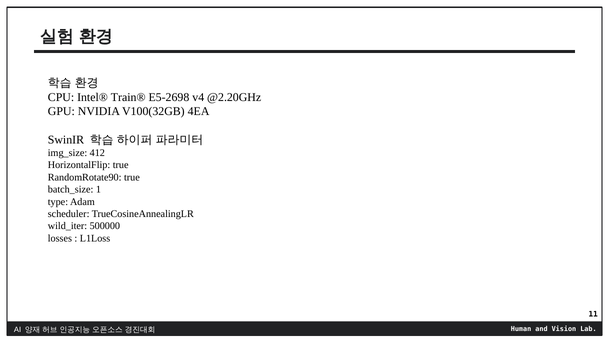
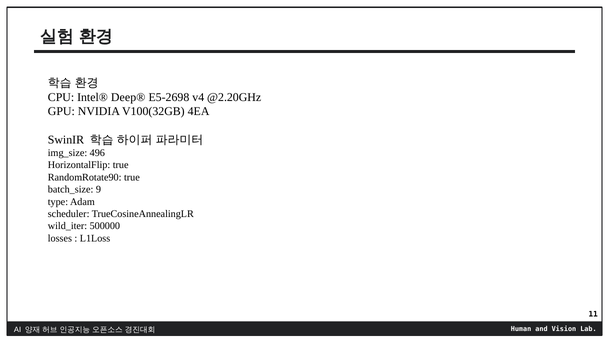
Train®: Train® -> Deep®
412: 412 -> 496
1: 1 -> 9
